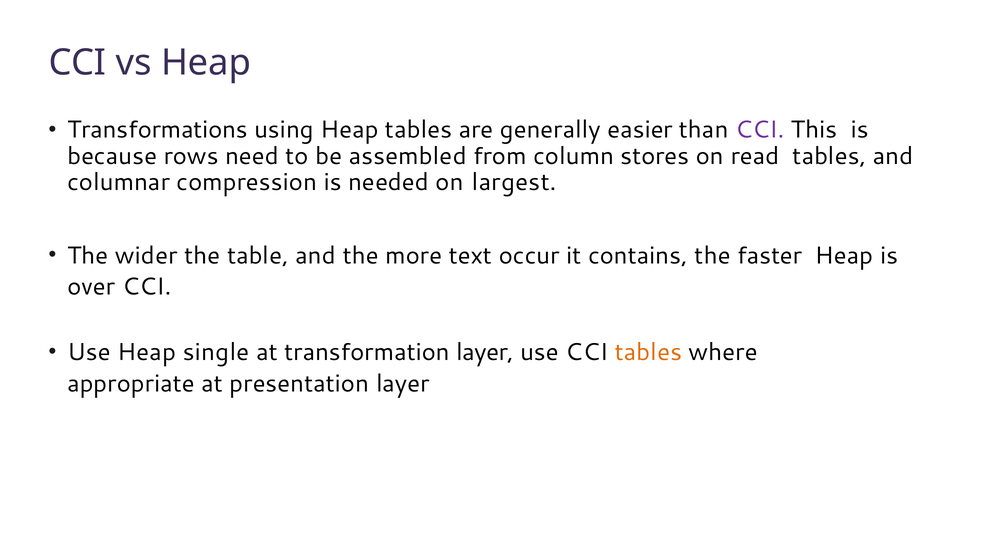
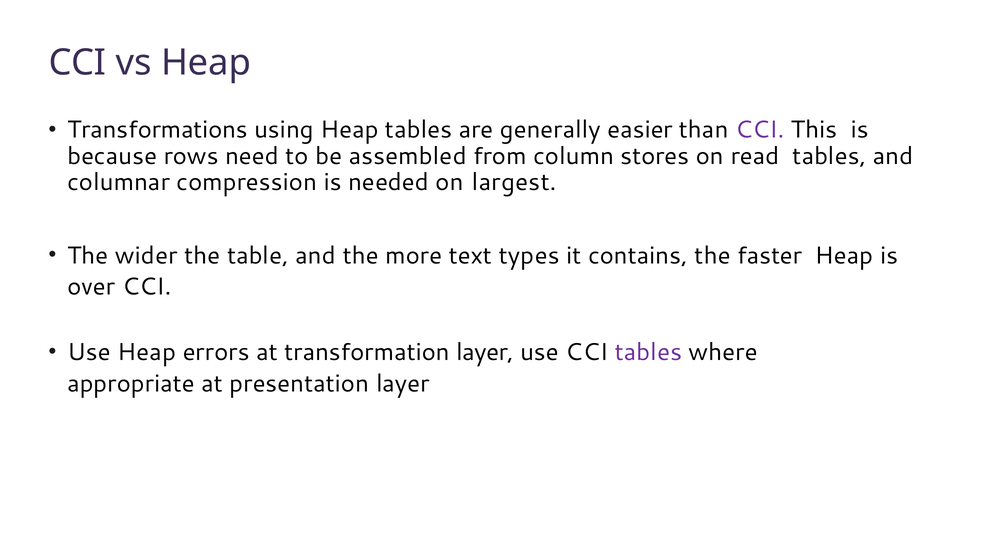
occur: occur -> types
single: single -> errors
tables at (648, 352) colour: orange -> purple
